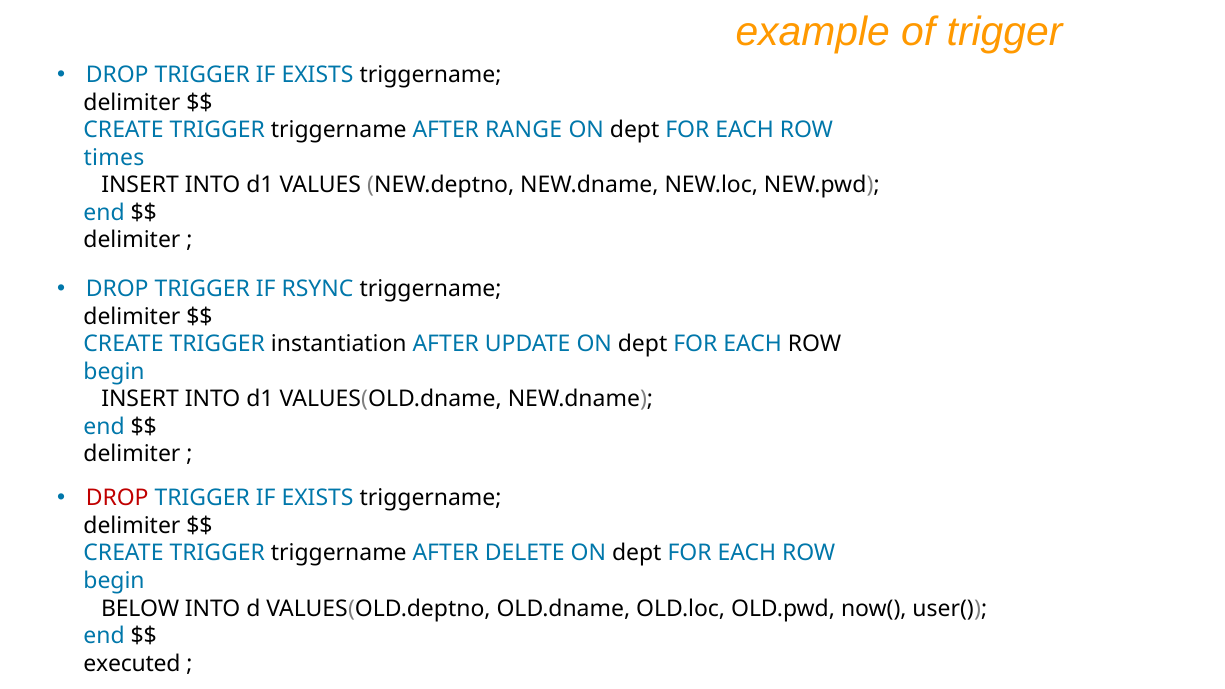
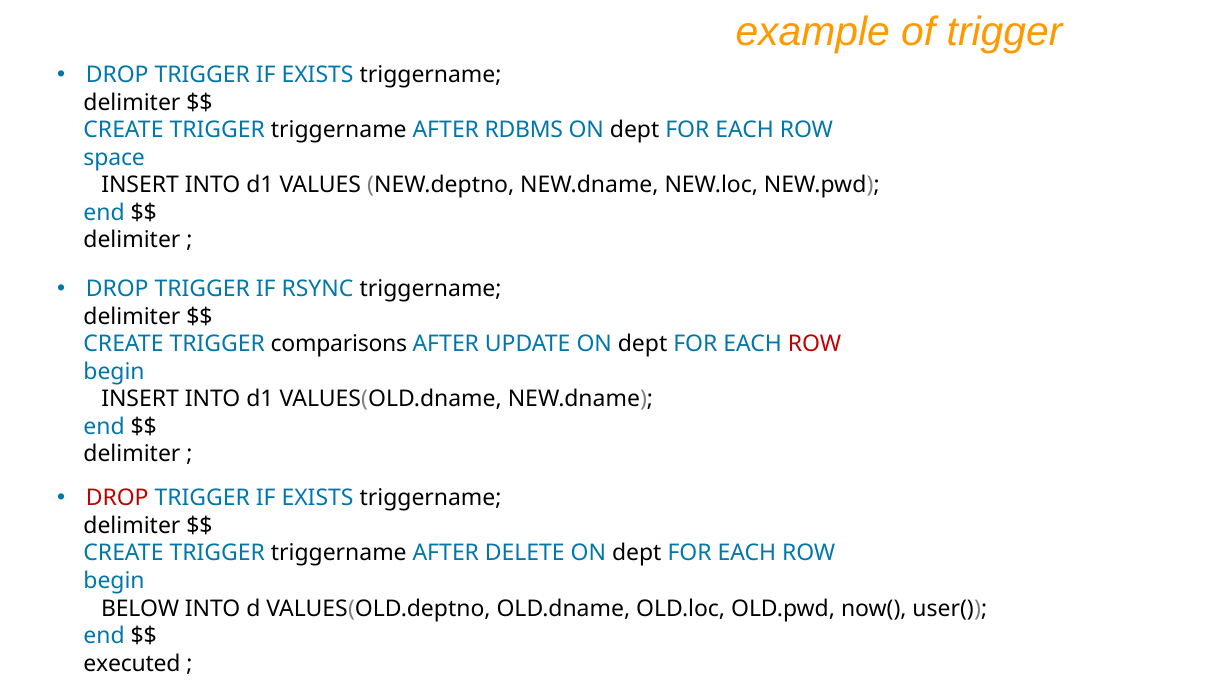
RANGE: RANGE -> RDBMS
times: times -> space
instantiation: instantiation -> comparisons
ROW at (815, 344) colour: black -> red
